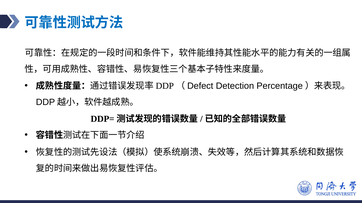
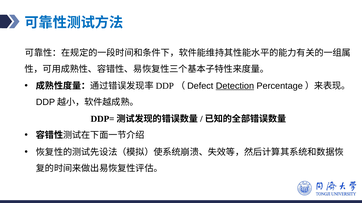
Detection underline: none -> present
